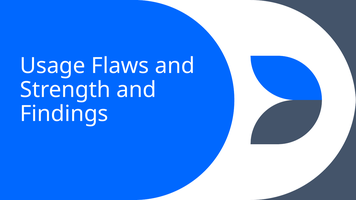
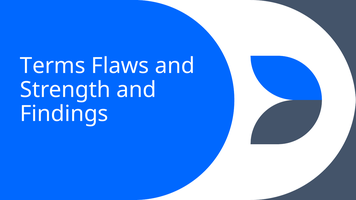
Usage: Usage -> Terms
